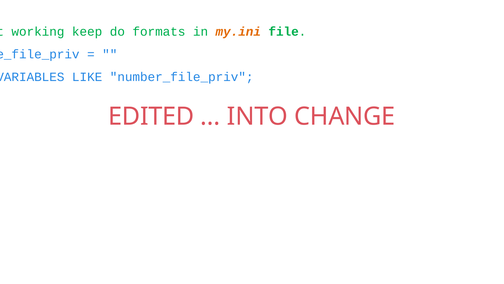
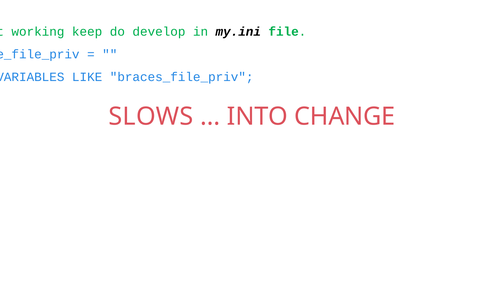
formats: formats -> develop
my.ini colour: orange -> black
number_file_priv: number_file_priv -> braces_file_priv
EDITED: EDITED -> SLOWS
